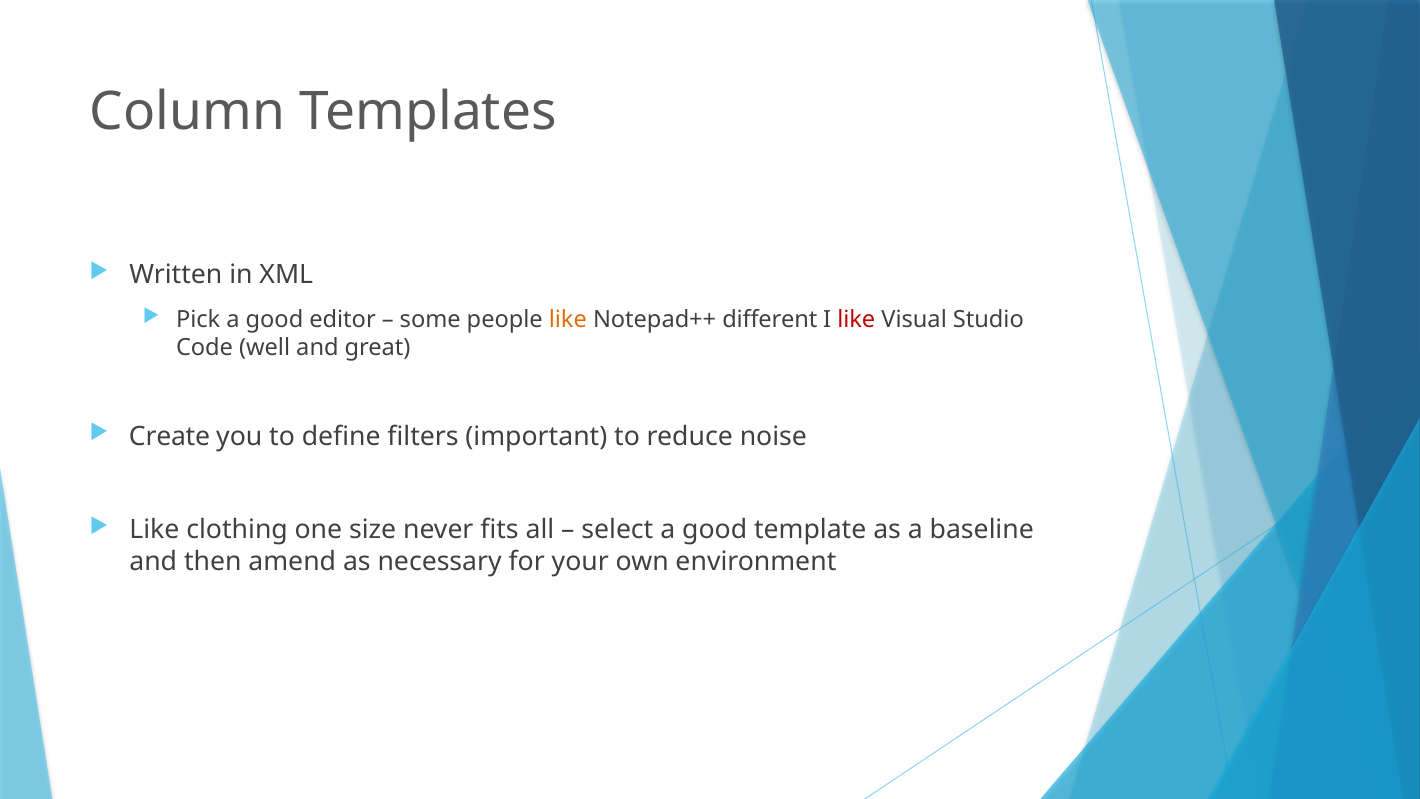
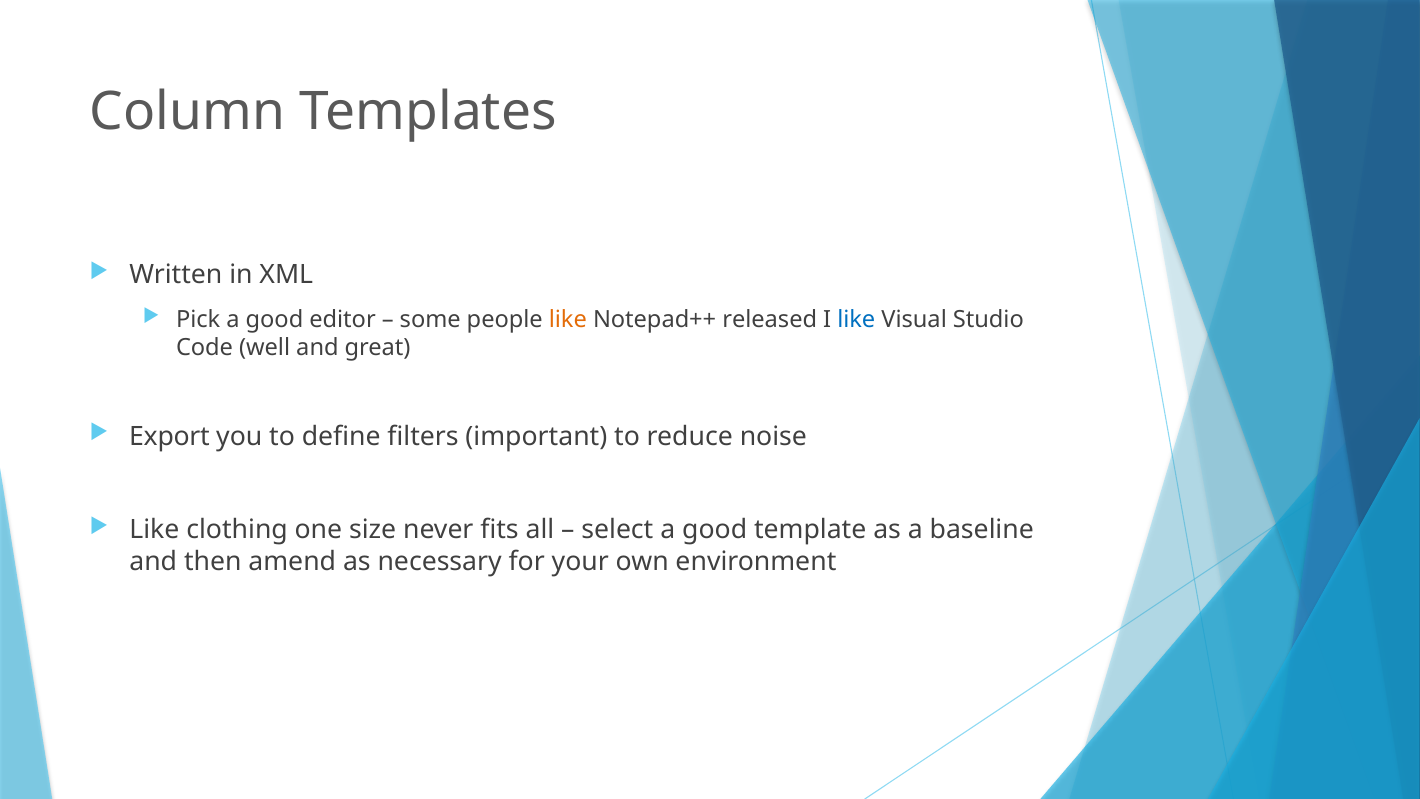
different: different -> released
like at (856, 320) colour: red -> blue
Create: Create -> Export
